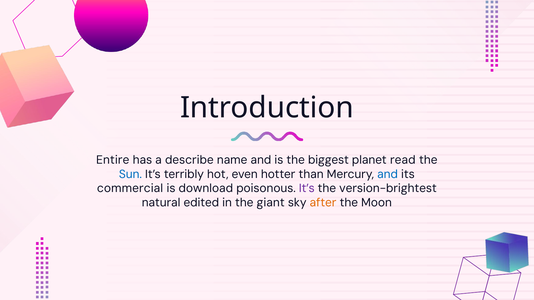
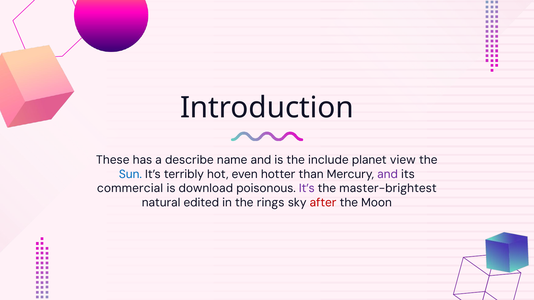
Entire: Entire -> These
biggest: biggest -> include
read: read -> view
and at (388, 174) colour: blue -> purple
version-brightest: version-brightest -> master-brightest
giant: giant -> rings
after colour: orange -> red
